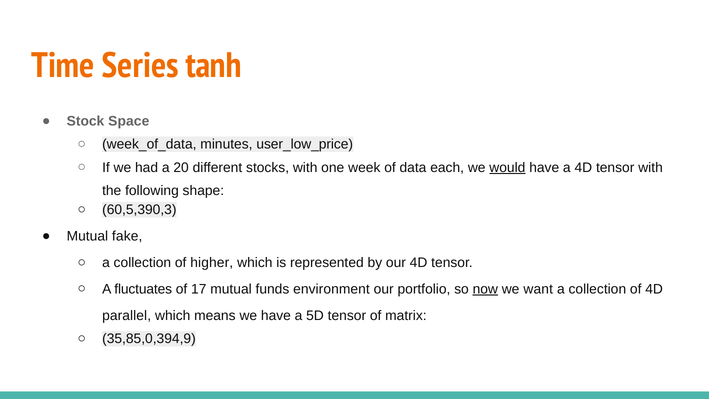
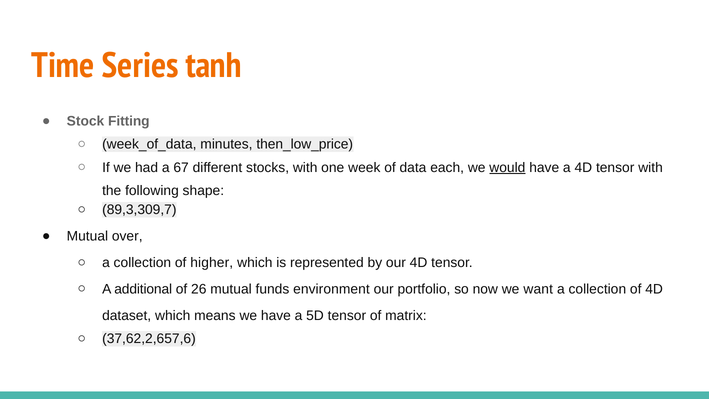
Space: Space -> Fitting
user_low_price: user_low_price -> then_low_price
20: 20 -> 67
60,5,390,3: 60,5,390,3 -> 89,3,309,7
fake: fake -> over
fluctuates: fluctuates -> additional
17: 17 -> 26
now underline: present -> none
parallel: parallel -> dataset
35,85,0,394,9: 35,85,0,394,9 -> 37,62,2,657,6
